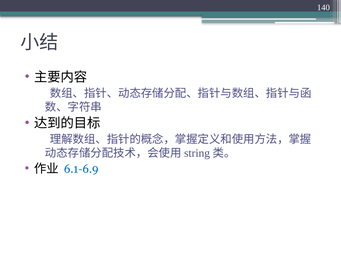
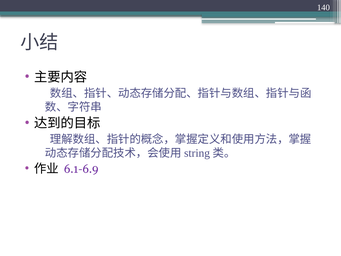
6.1-6.9 colour: blue -> purple
